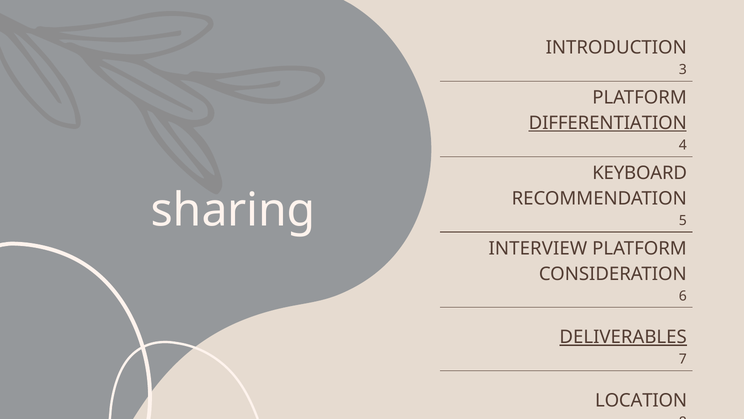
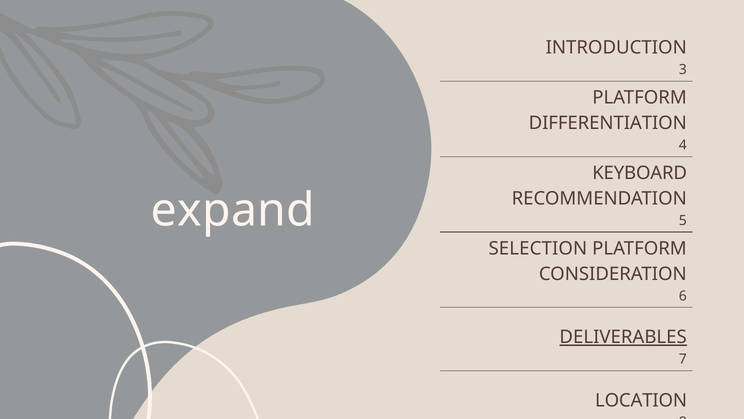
DIFFERENTIATION underline: present -> none
sharing: sharing -> expand
INTERVIEW: INTERVIEW -> SELECTION
